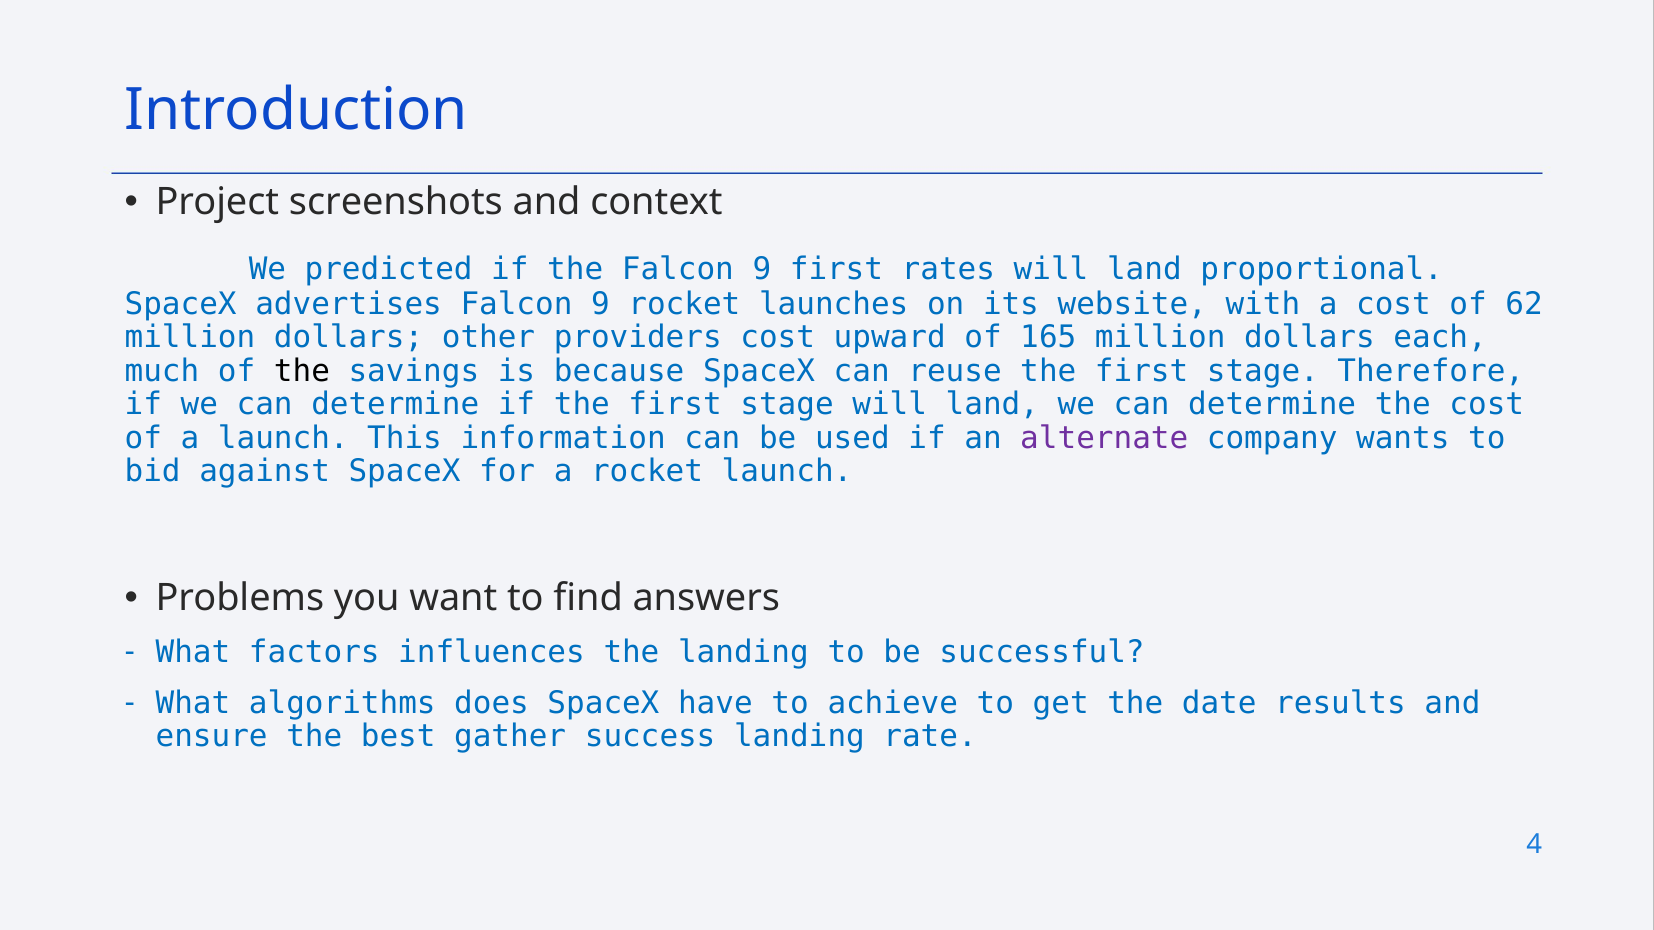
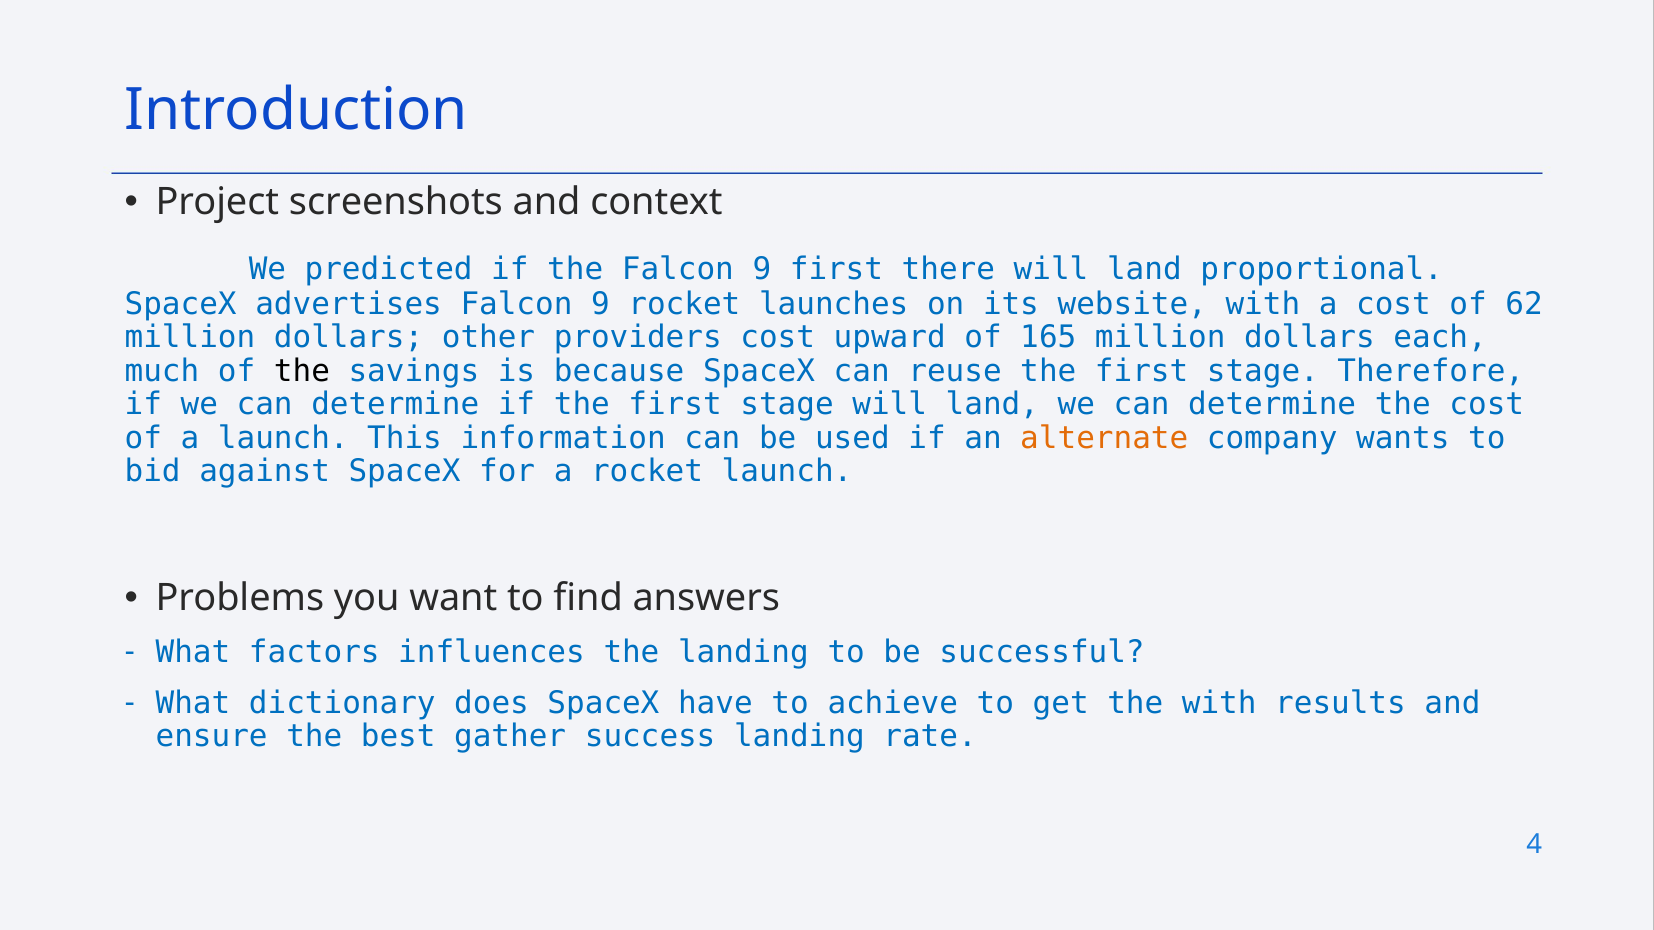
rates: rates -> there
alternate colour: purple -> orange
algorithms: algorithms -> dictionary
the date: date -> with
